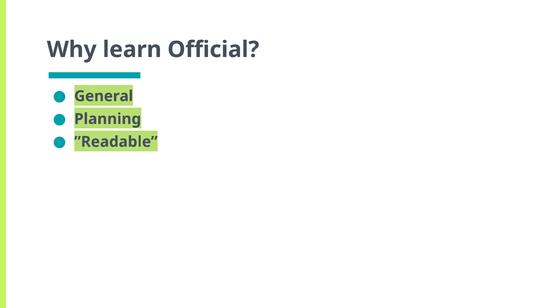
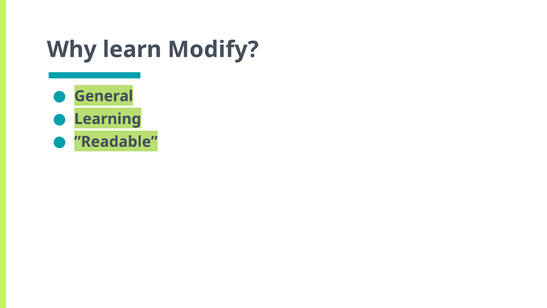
Official: Official -> Modify
Planning: Planning -> Learning
